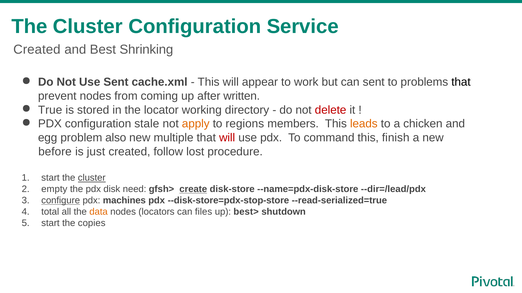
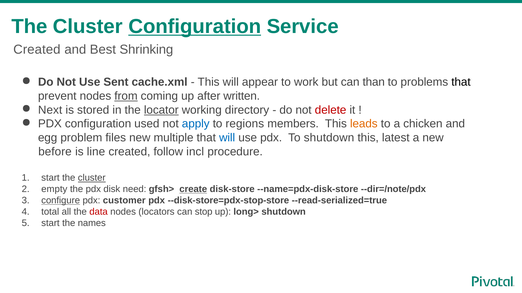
Configuration at (195, 27) underline: none -> present
can sent: sent -> than
from underline: none -> present
True: True -> Next
locator underline: none -> present
stale: stale -> used
apply colour: orange -> blue
also: also -> files
will at (227, 138) colour: red -> blue
To command: command -> shutdown
finish: finish -> latest
just: just -> line
lost: lost -> incl
--dir=/lead/pdx: --dir=/lead/pdx -> --dir=/note/pdx
machines: machines -> customer
data colour: orange -> red
files: files -> stop
best>: best> -> long>
copies: copies -> names
